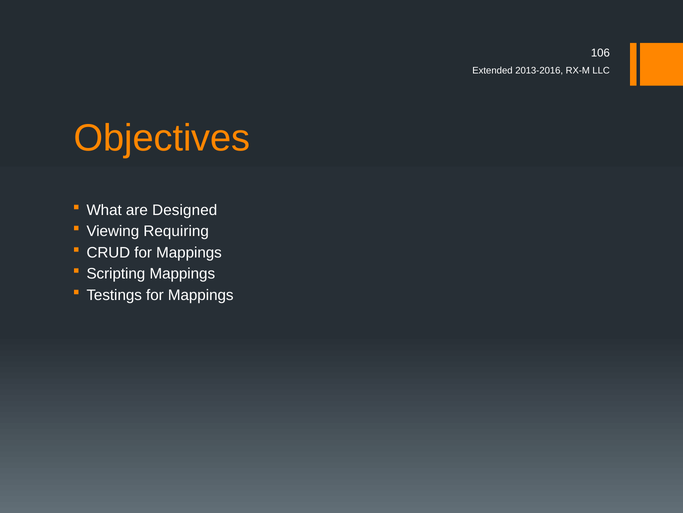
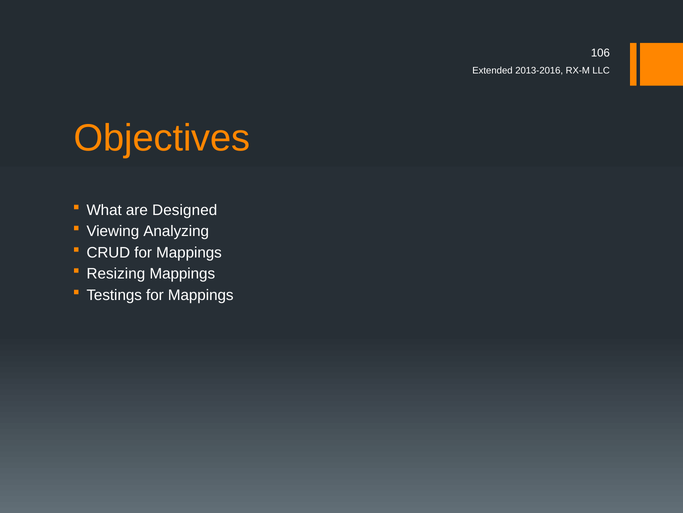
Requiring: Requiring -> Analyzing
Scripting: Scripting -> Resizing
